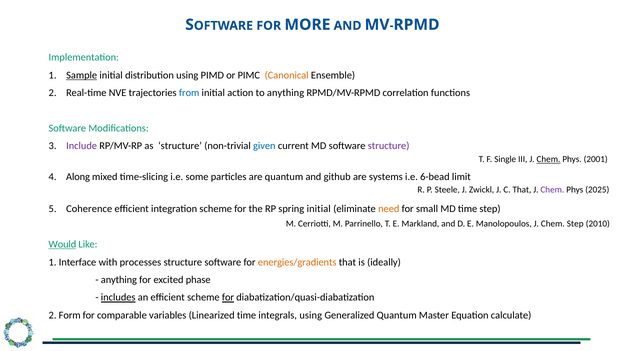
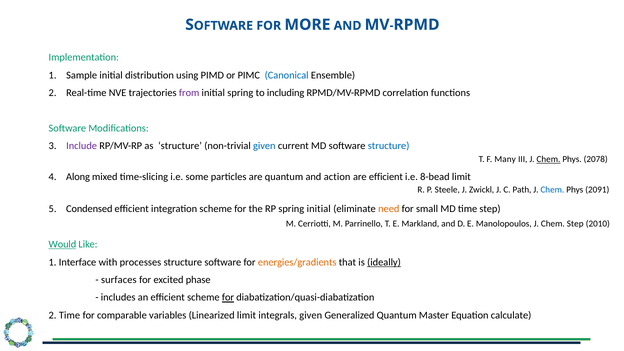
Sample underline: present -> none
Canonical colour: orange -> blue
from colour: blue -> purple
initial action: action -> spring
to anything: anything -> including
structure at (389, 146) colour: purple -> blue
Single: Single -> Many
2001: 2001 -> 2078
github: github -> action
are systems: systems -> efficient
6-bead: 6-bead -> 8-bead
C That: That -> Path
Chem at (552, 190) colour: purple -> blue
2025: 2025 -> 2091
Coherence: Coherence -> Condensed
ideally underline: none -> present
anything at (119, 280): anything -> surfaces
includes underline: present -> none
2 Form: Form -> Time
Linearized time: time -> limit
integrals using: using -> given
